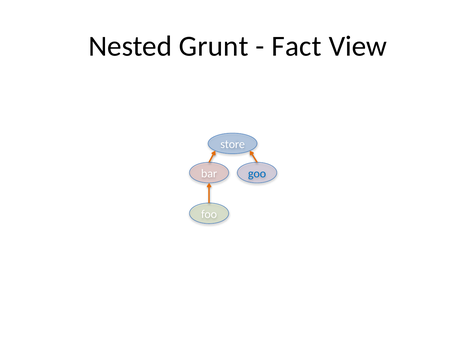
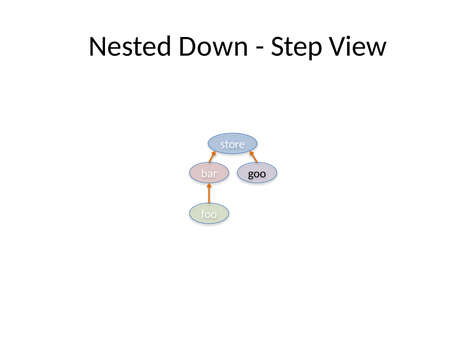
Grunt: Grunt -> Down
Fact: Fact -> Step
goo colour: blue -> black
